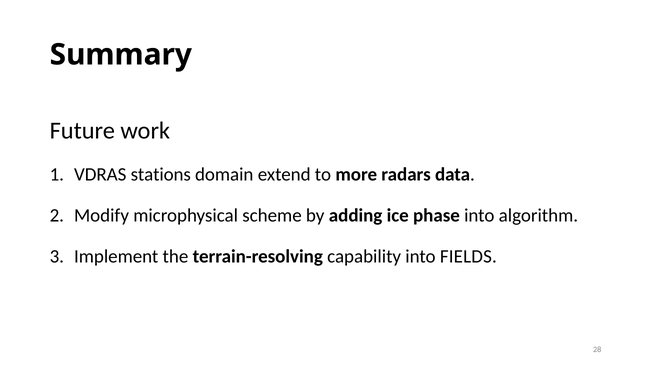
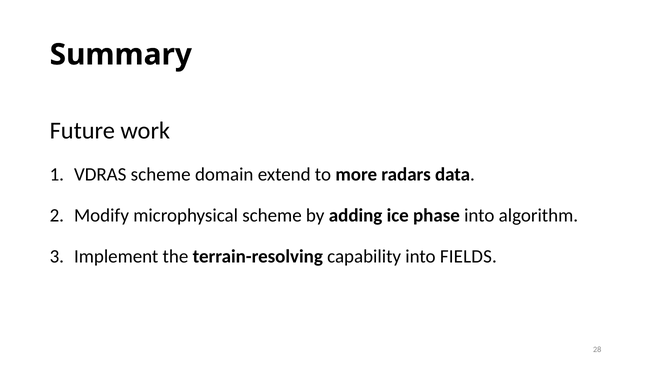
VDRAS stations: stations -> scheme
